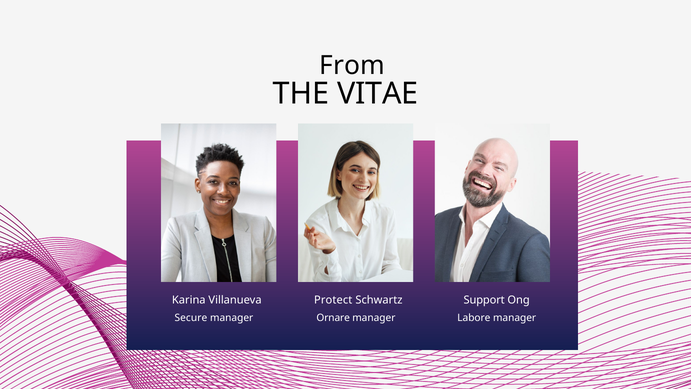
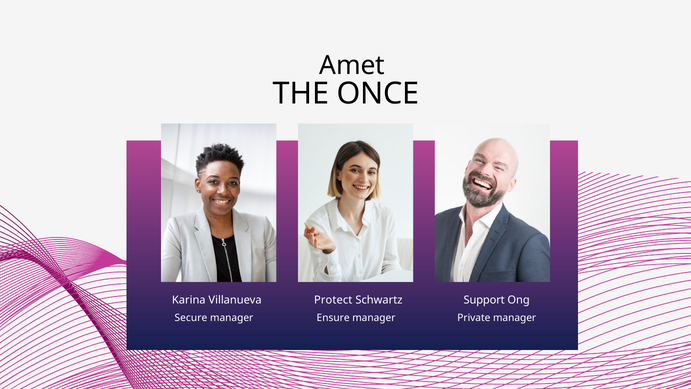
From: From -> Amet
VITAE: VITAE -> ONCE
Ornare: Ornare -> Ensure
Labore: Labore -> Private
